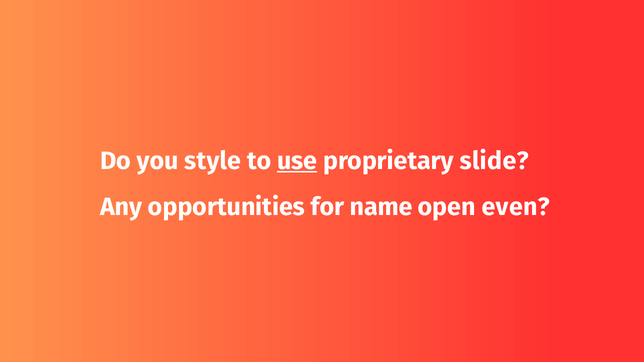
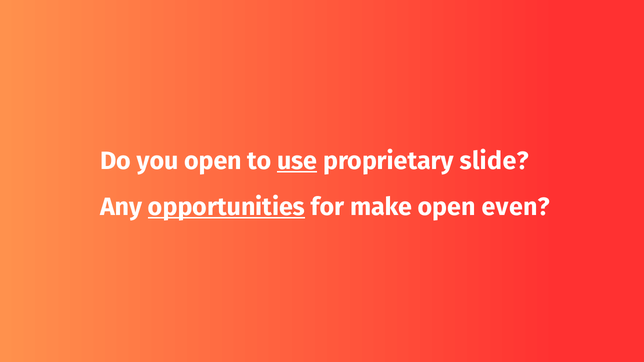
you style: style -> open
opportunities underline: none -> present
name: name -> make
